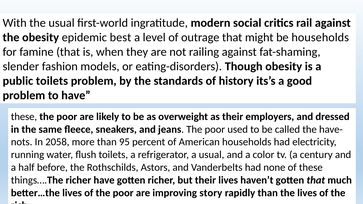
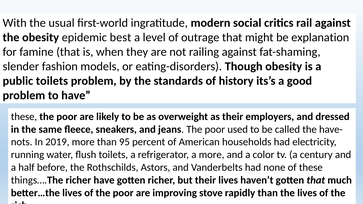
be households: households -> explanation
2058: 2058 -> 2019
a usual: usual -> more
story: story -> stove
